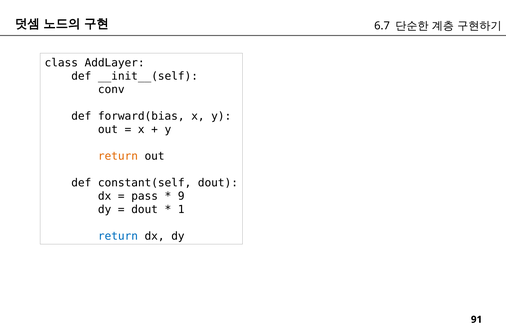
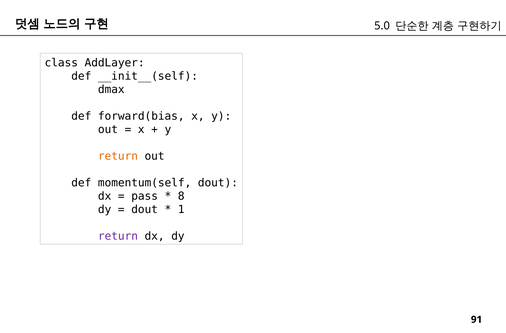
6.7: 6.7 -> 5.0
conv: conv -> dmax
constant(self: constant(self -> momentum(self
9: 9 -> 8
return at (118, 236) colour: blue -> purple
